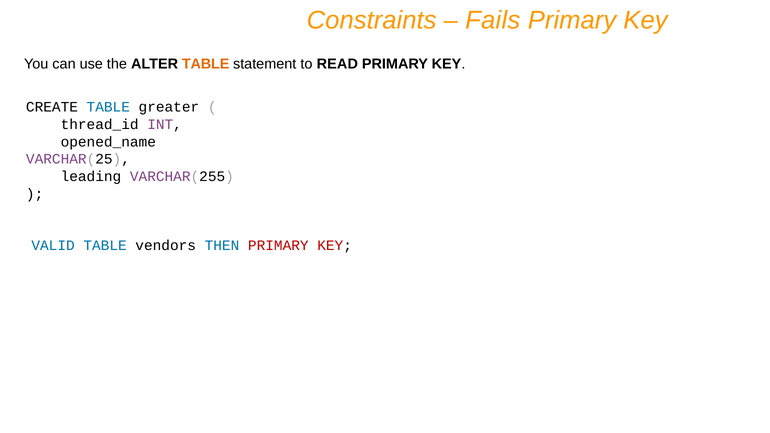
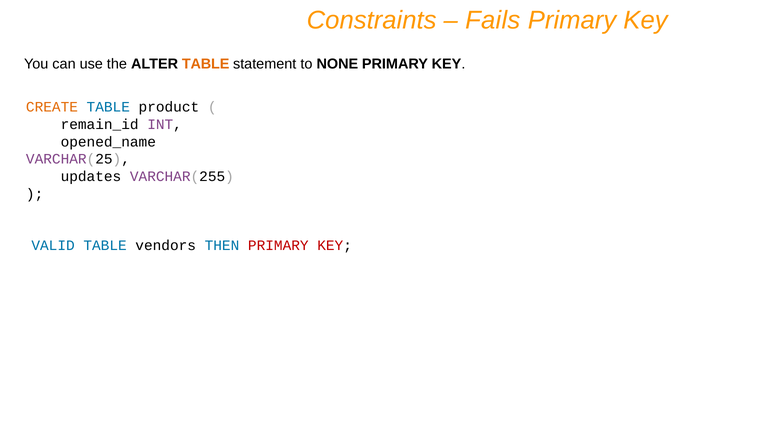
READ: READ -> NONE
CREATE colour: black -> orange
greater: greater -> product
thread_id: thread_id -> remain_id
leading: leading -> updates
